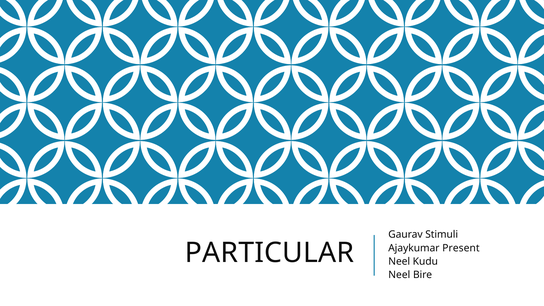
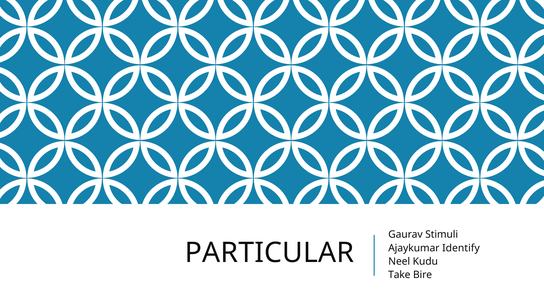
Present: Present -> Identify
Neel at (399, 275): Neel -> Take
